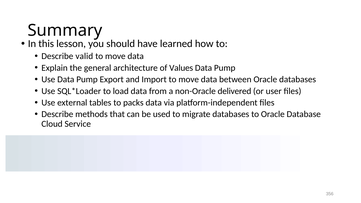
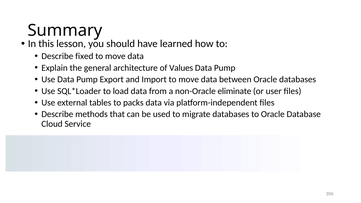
valid: valid -> fixed
delivered: delivered -> eliminate
